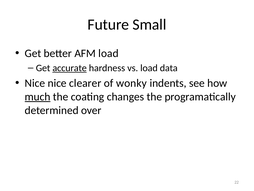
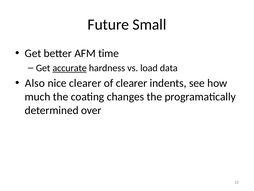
AFM load: load -> time
Nice at (35, 83): Nice -> Also
of wonky: wonky -> clearer
much underline: present -> none
